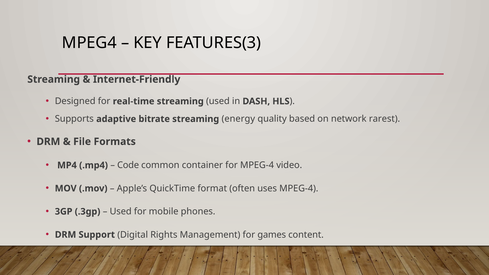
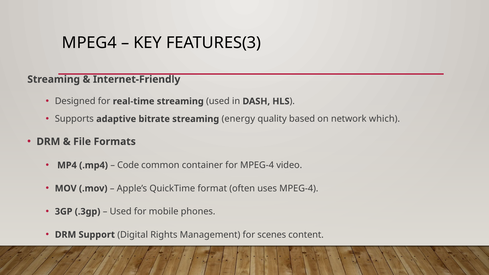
rarest: rarest -> which
games: games -> scenes
